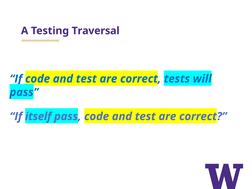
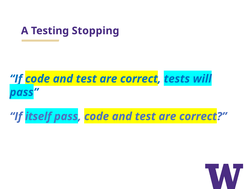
Traversal: Traversal -> Stopping
